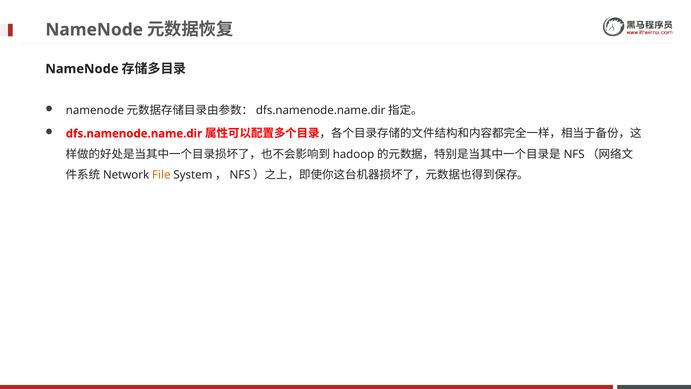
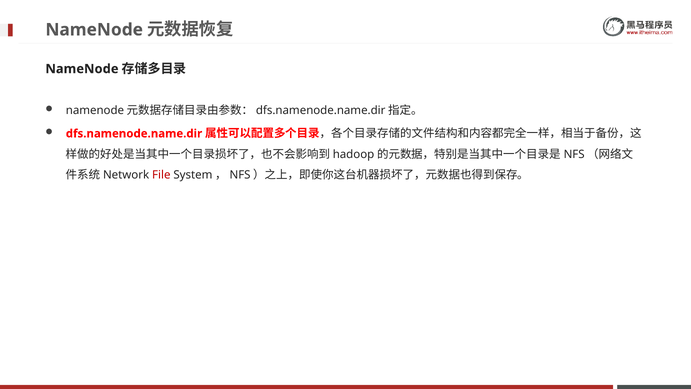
File colour: orange -> red
